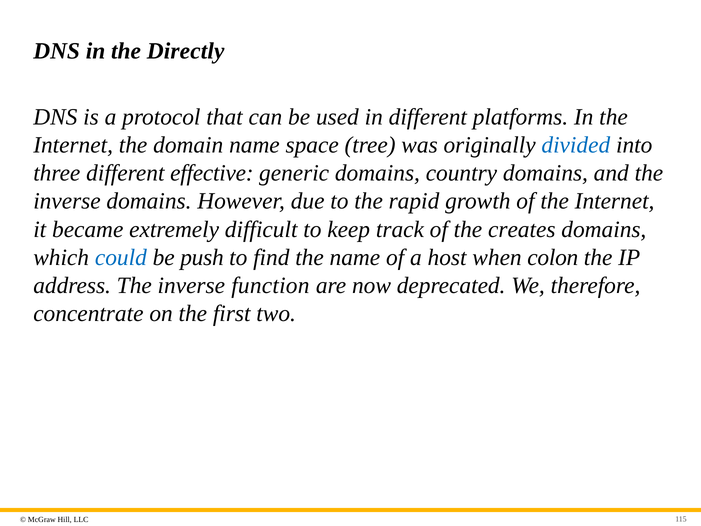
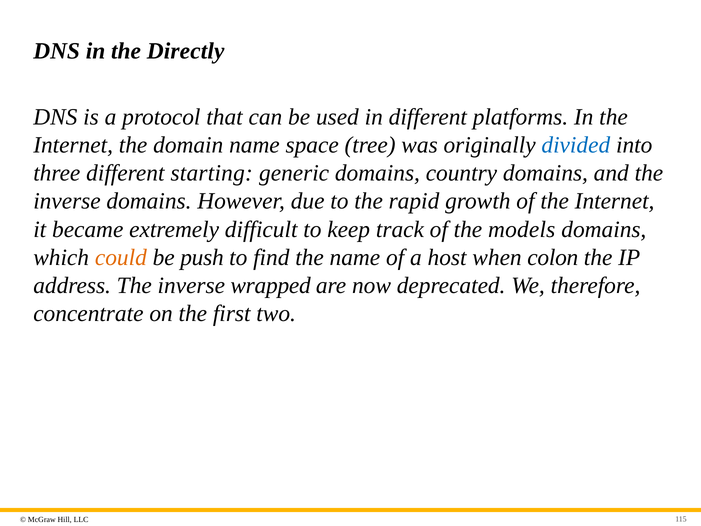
effective: effective -> starting
creates: creates -> models
could colour: blue -> orange
function: function -> wrapped
